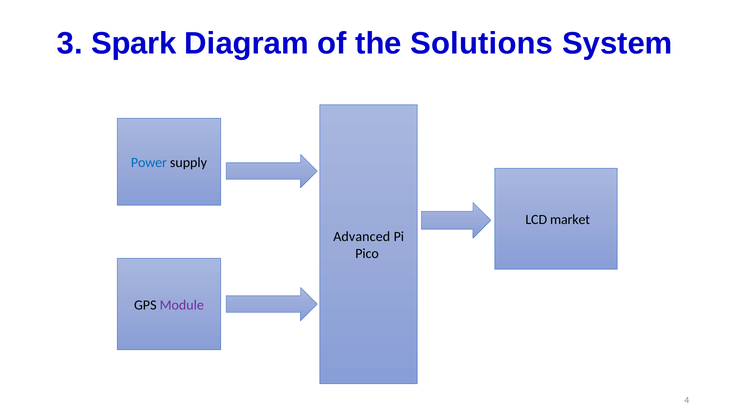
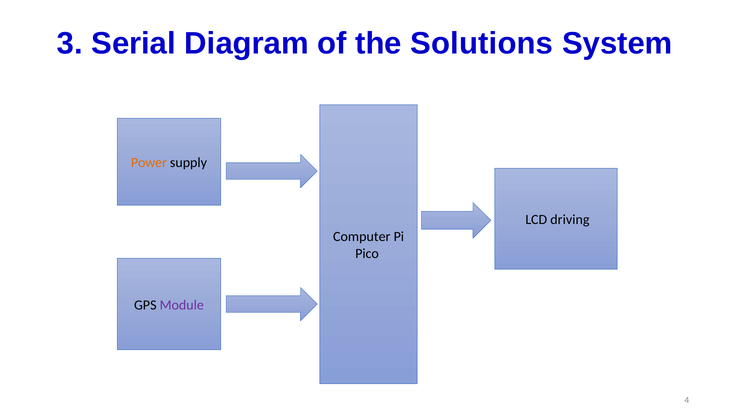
Spark: Spark -> Serial
Power colour: blue -> orange
market: market -> driving
Advanced: Advanced -> Computer
